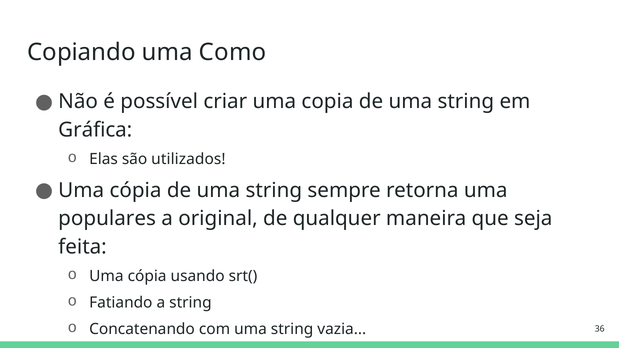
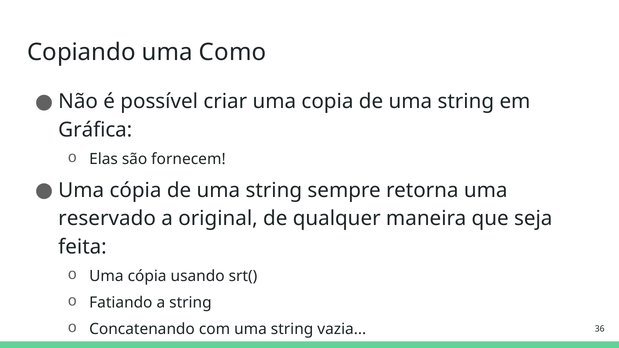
utilizados: utilizados -> fornecem
populares: populares -> reservado
